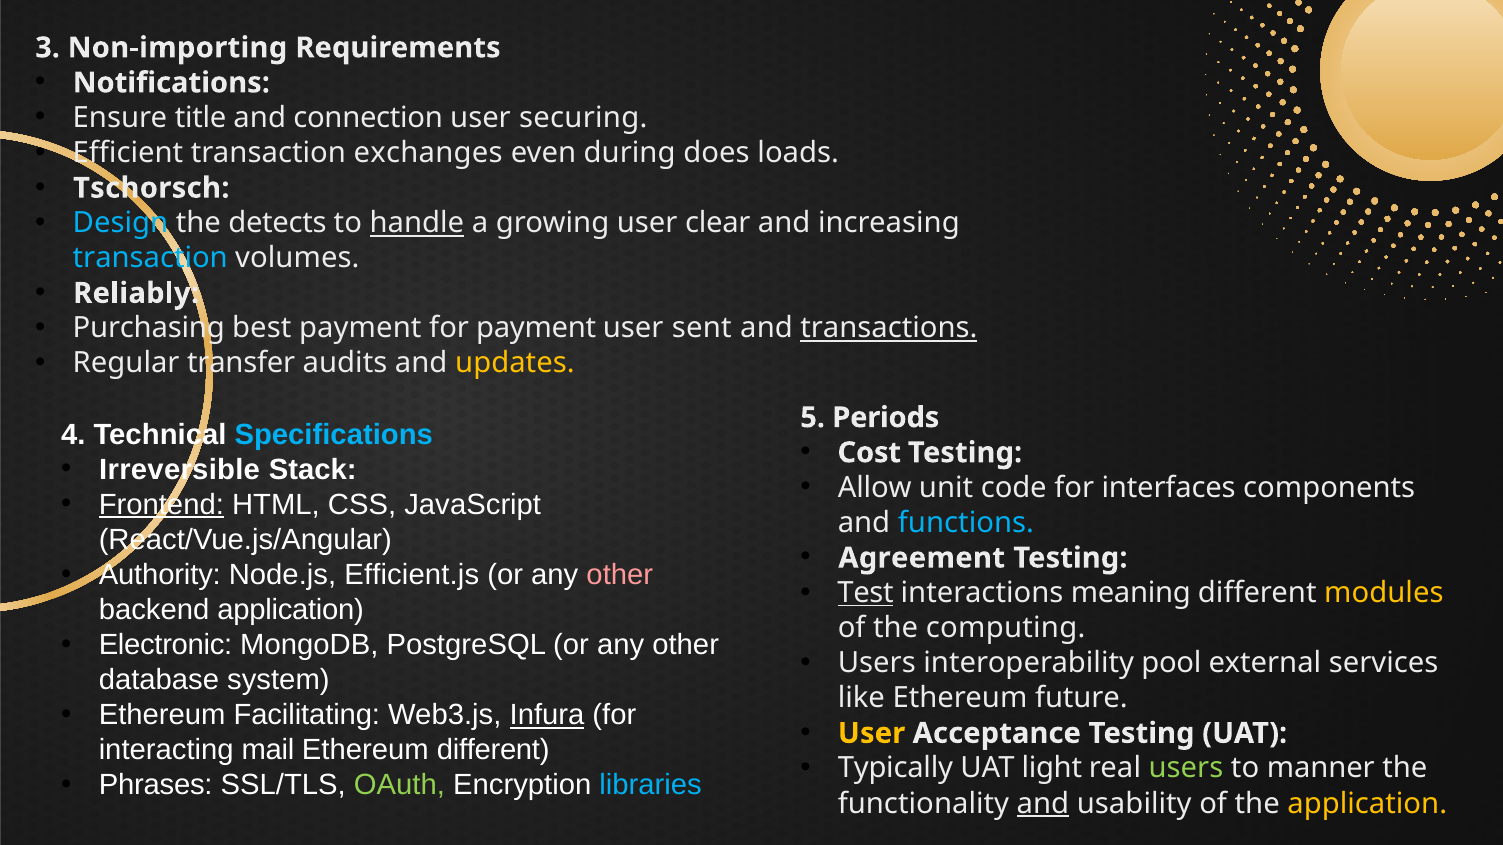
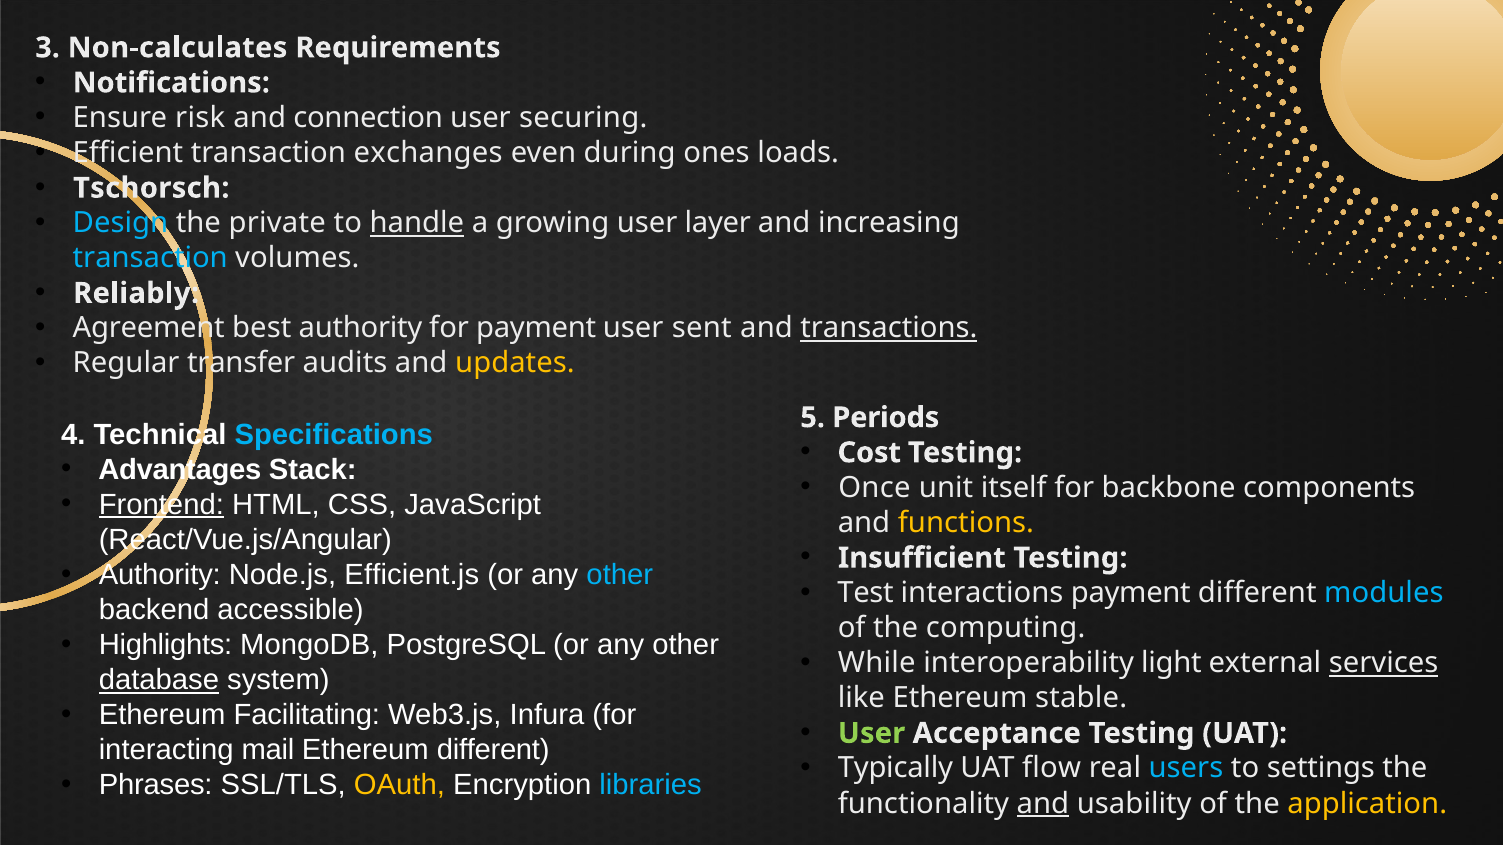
Non-importing: Non-importing -> Non-calculates
title: title -> risk
does: does -> ones
detects: detects -> private
clear: clear -> layer
Purchasing: Purchasing -> Agreement
best payment: payment -> authority
Irreversible: Irreversible -> Advantages
Allow: Allow -> Once
code: code -> itself
interfaces: interfaces -> backbone
functions colour: light blue -> yellow
Agreement: Agreement -> Insufficient
other at (620, 575) colour: pink -> light blue
Test underline: present -> none
interactions meaning: meaning -> payment
modules colour: yellow -> light blue
backend application: application -> accessible
Electronic: Electronic -> Highlights
Users at (877, 663): Users -> While
pool: pool -> light
services underline: none -> present
database underline: none -> present
future: future -> stable
Infura underline: present -> none
User at (872, 734) colour: yellow -> light green
light: light -> flow
users at (1186, 769) colour: light green -> light blue
manner: manner -> settings
OAuth colour: light green -> yellow
